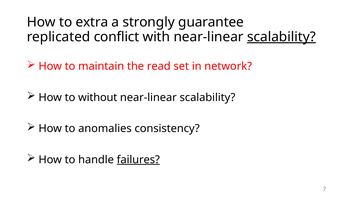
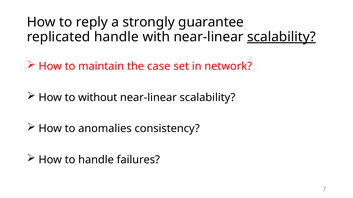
extra: extra -> reply
replicated conflict: conflict -> handle
read: read -> case
failures underline: present -> none
